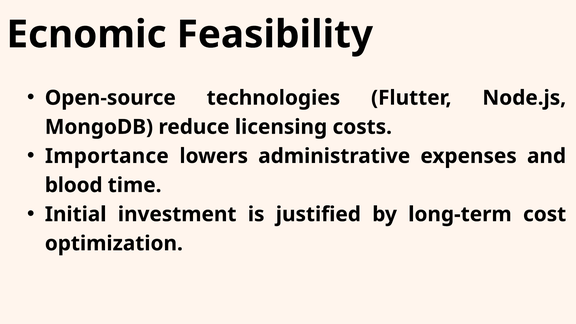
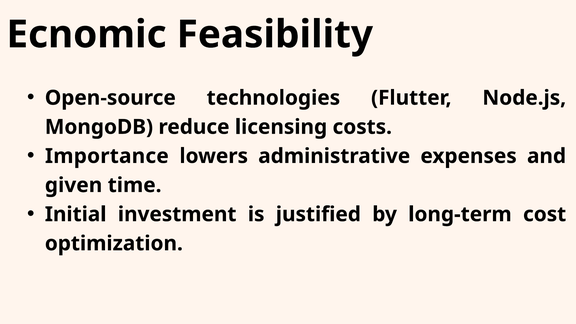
blood: blood -> given
